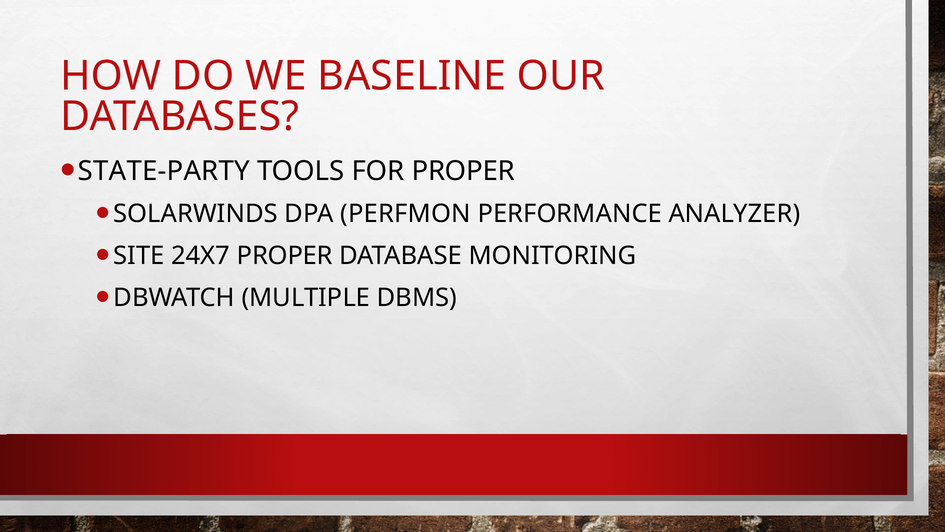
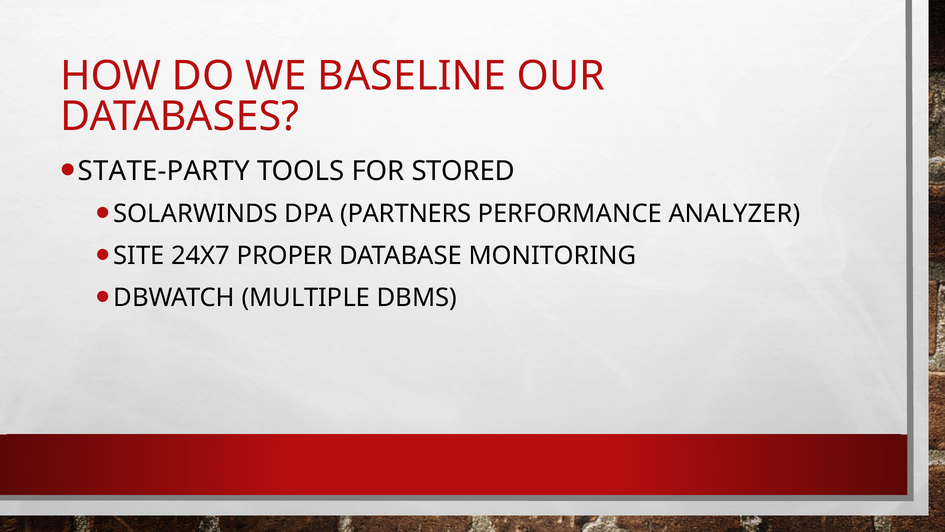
FOR PROPER: PROPER -> STORED
PERFMON: PERFMON -> PARTNERS
